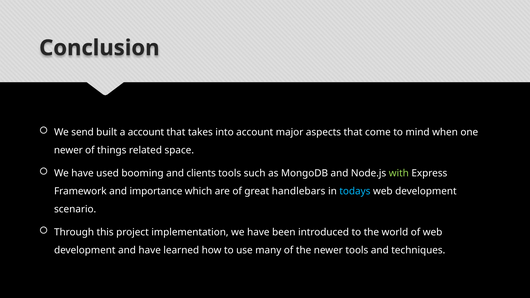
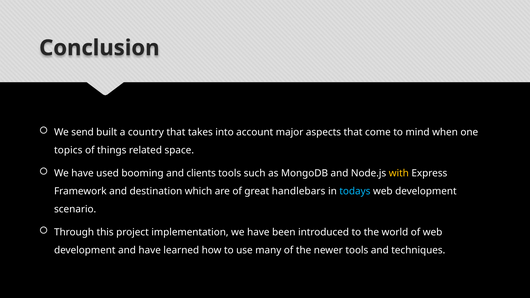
a account: account -> country
newer at (68, 150): newer -> topics
with colour: light green -> yellow
importance: importance -> destination
